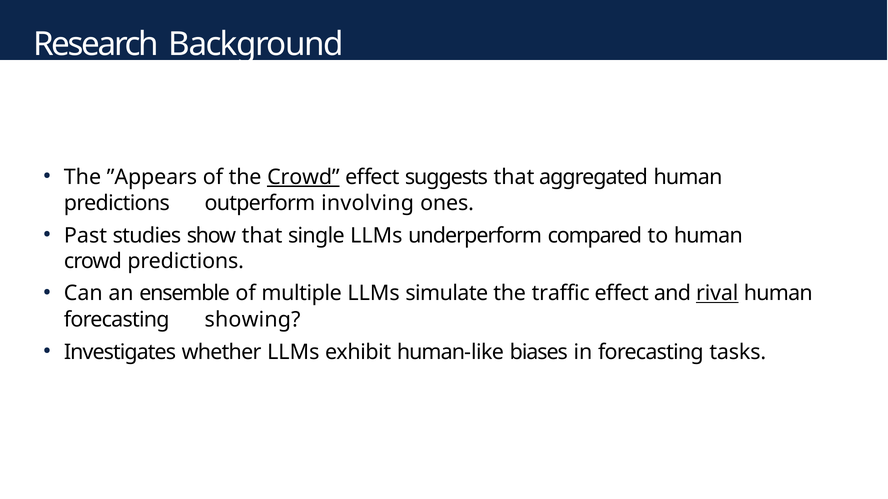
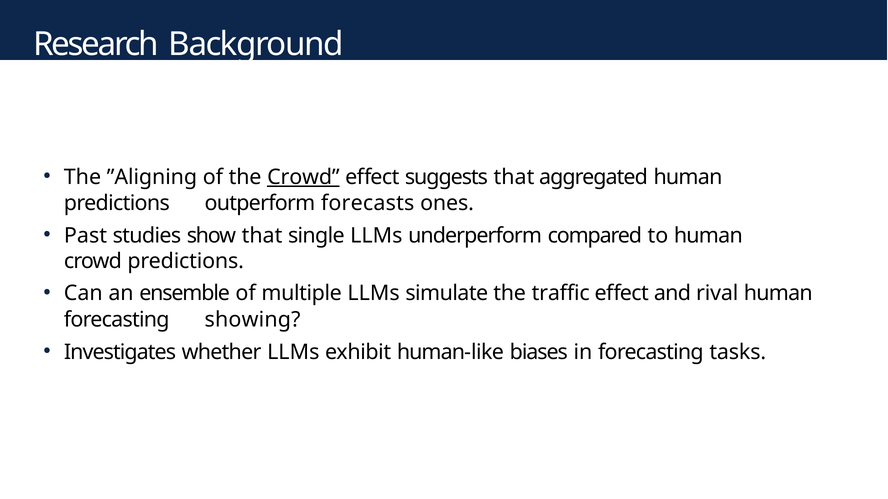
”Appears: ”Appears -> ”Aligning
involving: involving -> forecasts
rival underline: present -> none
